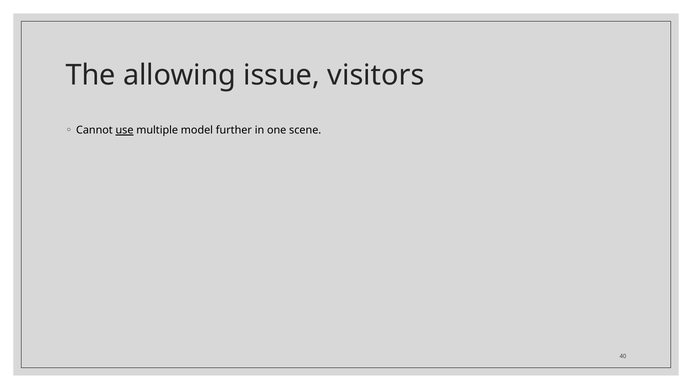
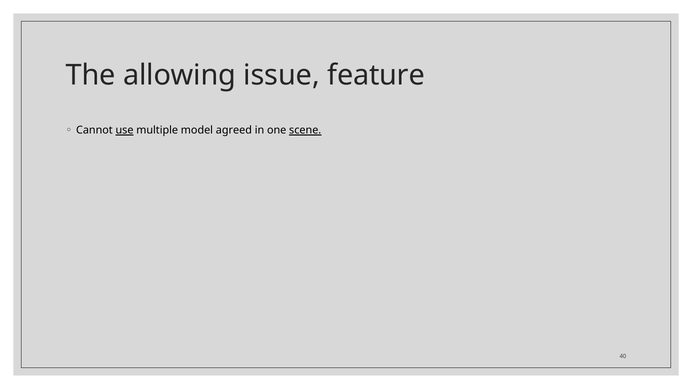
visitors: visitors -> feature
further: further -> agreed
scene underline: none -> present
